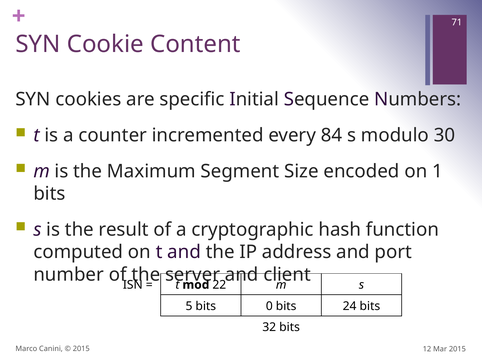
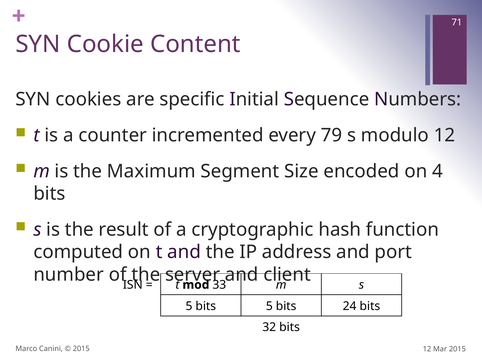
84: 84 -> 79
modulo 30: 30 -> 12
1: 1 -> 4
22: 22 -> 33
bits 0: 0 -> 5
